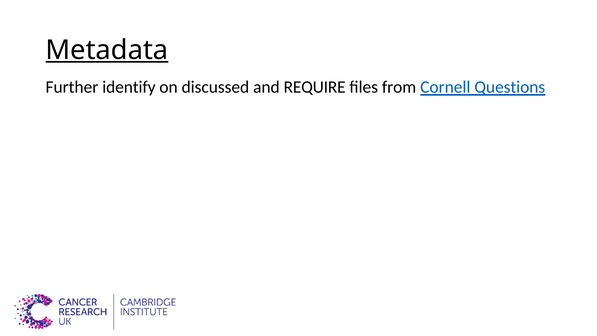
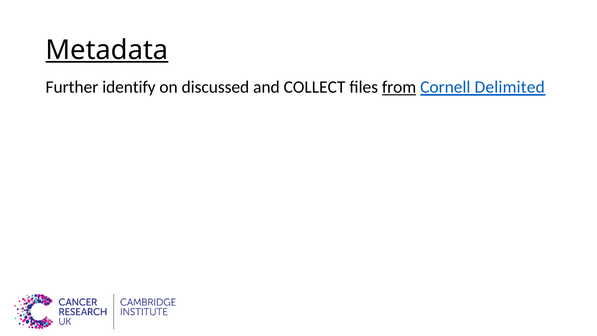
REQUIRE: REQUIRE -> COLLECT
from underline: none -> present
Questions: Questions -> Delimited
